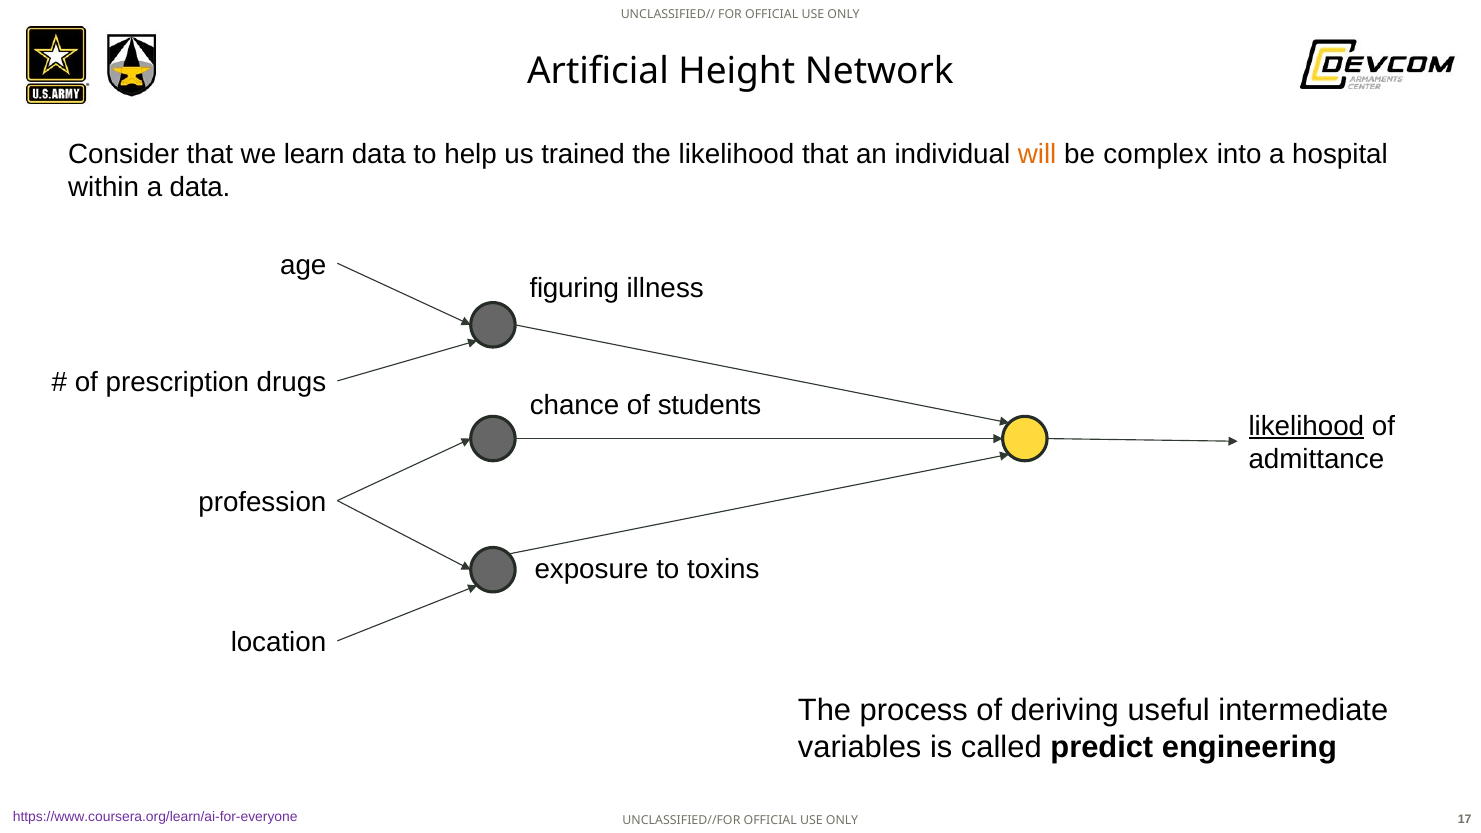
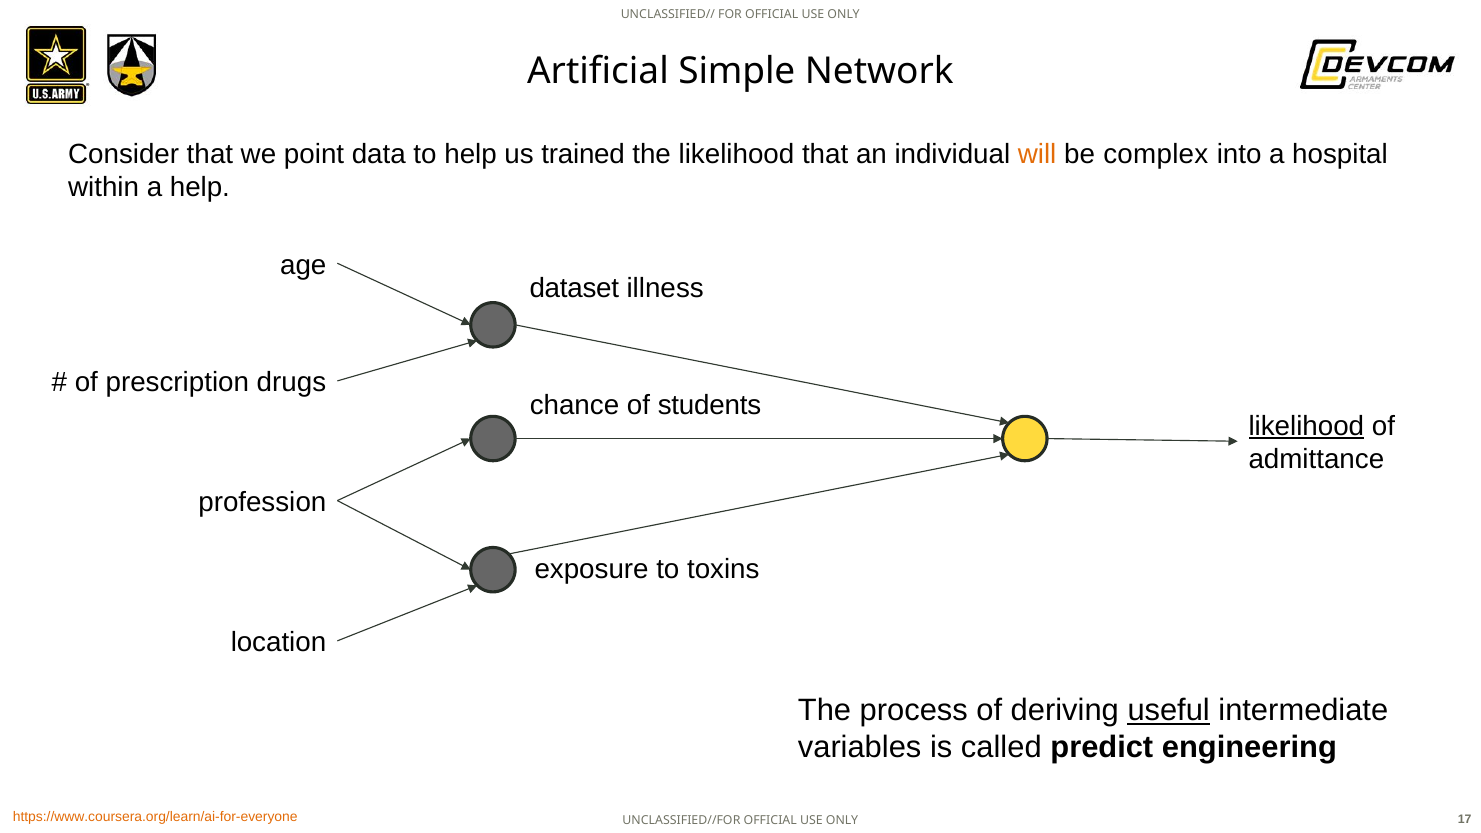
Height: Height -> Simple
learn: learn -> point
a data: data -> help
figuring: figuring -> dataset
useful underline: none -> present
https://www.coursera.org/learn/ai-for-everyone colour: purple -> orange
